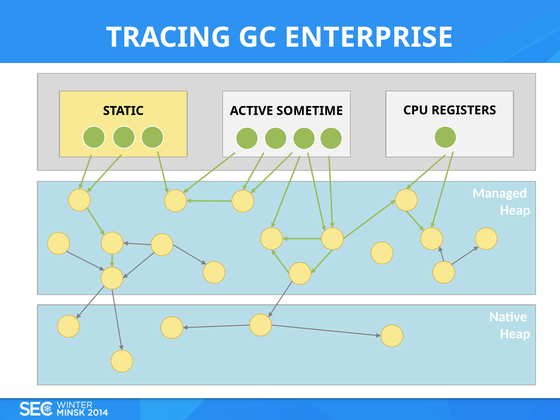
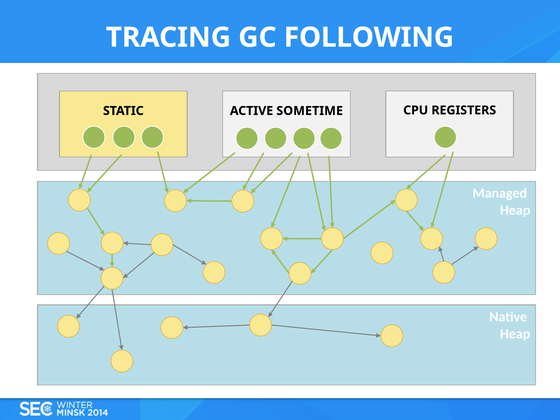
ENTERPRISE: ENTERPRISE -> FOLLOWING
